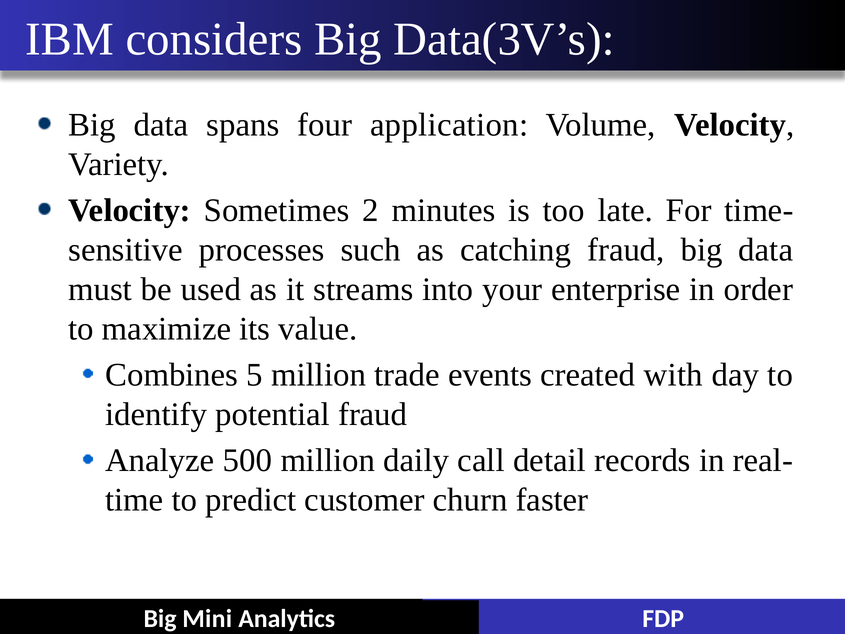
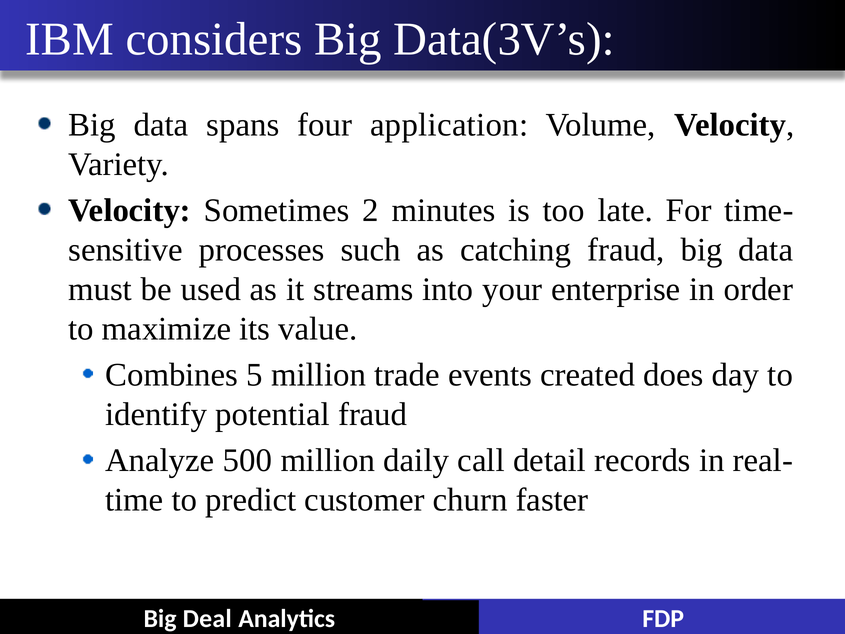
with: with -> does
Mini: Mini -> Deal
